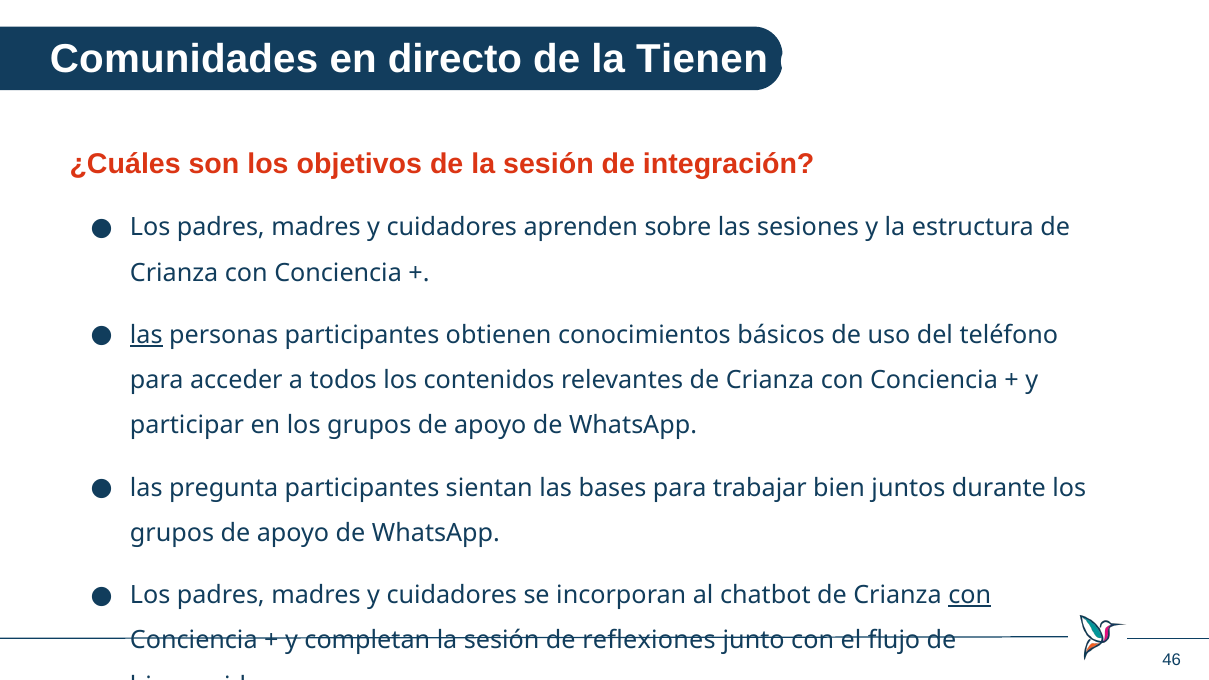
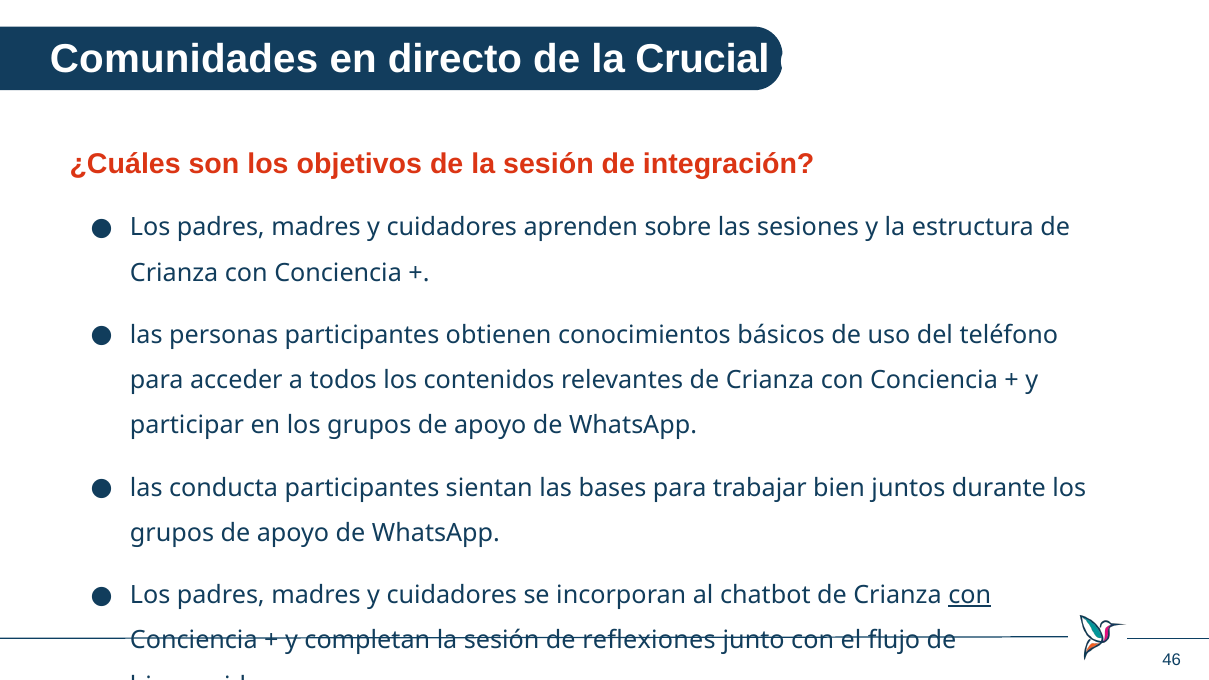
Tienen: Tienen -> Crucial
las at (146, 335) underline: present -> none
pregunta: pregunta -> conducta
